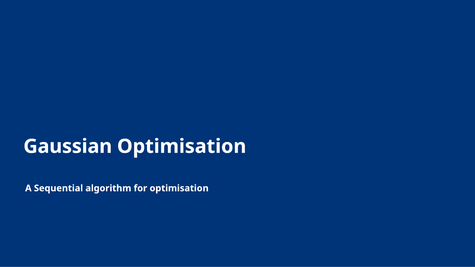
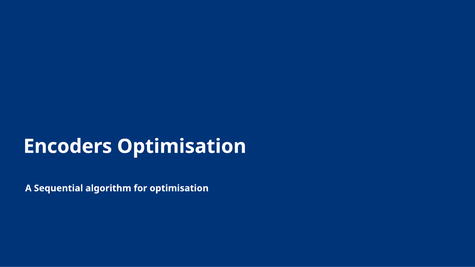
Gaussian: Gaussian -> Encoders
